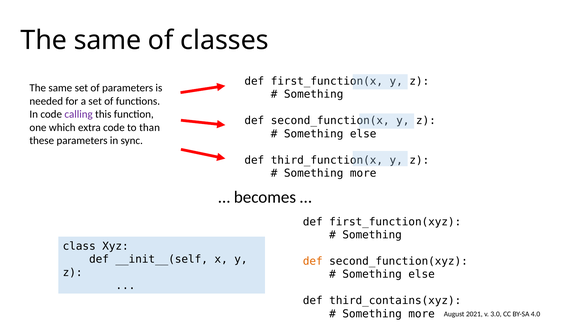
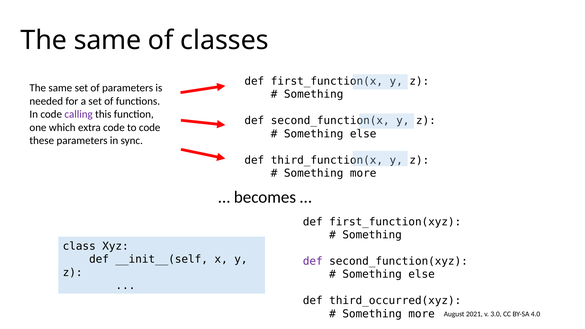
to than: than -> code
def at (313, 261) colour: orange -> purple
third_contains(xyz: third_contains(xyz -> third_occurred(xyz
